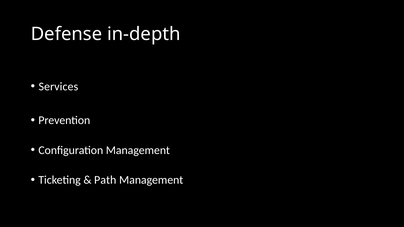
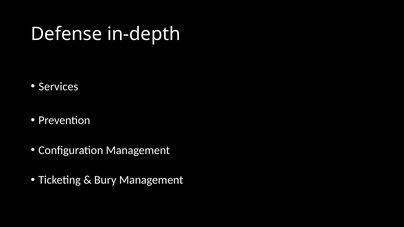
Path: Path -> Bury
